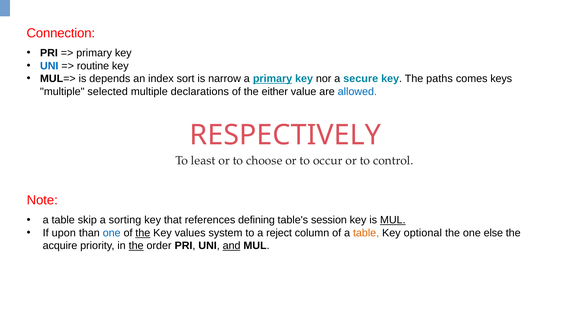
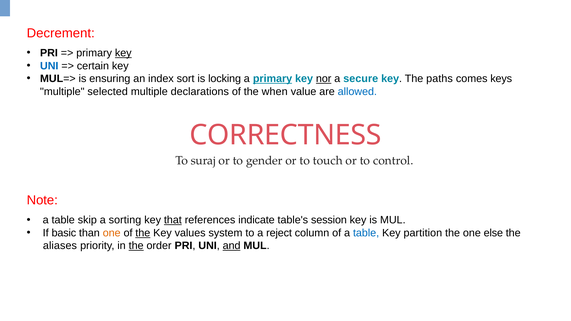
Connection: Connection -> Decrement
key at (123, 53) underline: none -> present
routine: routine -> certain
depends: depends -> ensuring
narrow: narrow -> locking
nor underline: none -> present
either: either -> when
RESPECTIVELY: RESPECTIVELY -> CORRECTNESS
least: least -> suraj
choose: choose -> gender
occur: occur -> touch
that underline: none -> present
defining: defining -> indicate
MUL at (393, 220) underline: present -> none
upon: upon -> basic
one at (112, 233) colour: blue -> orange
table at (366, 233) colour: orange -> blue
optional: optional -> partition
acquire: acquire -> aliases
